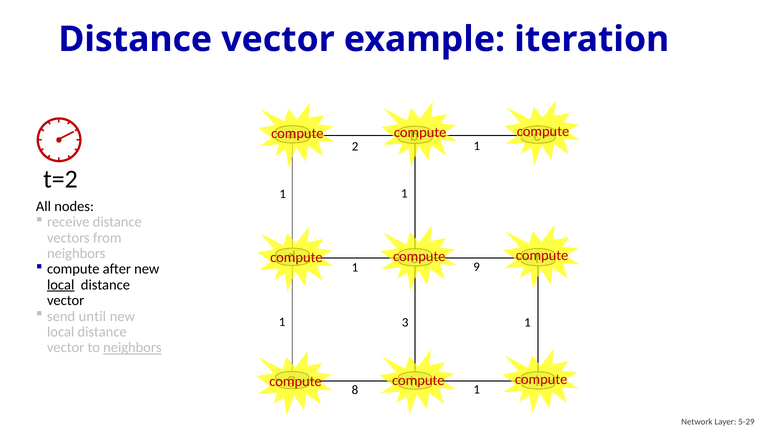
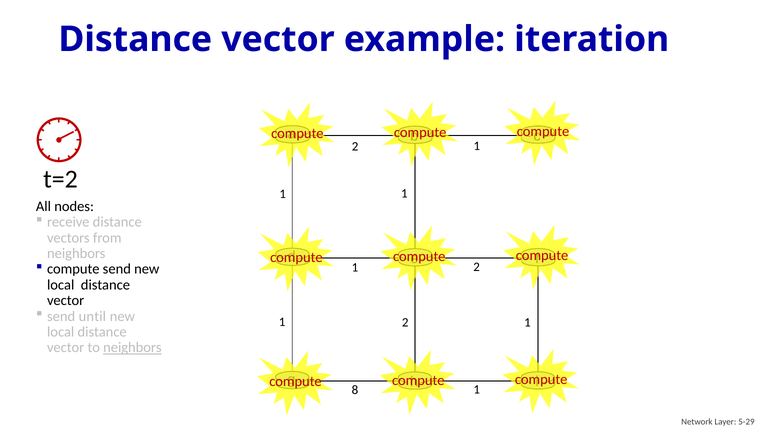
compute after: after -> send
9 at (477, 267): 9 -> 2
local at (61, 285) underline: present -> none
3 at (405, 322): 3 -> 2
